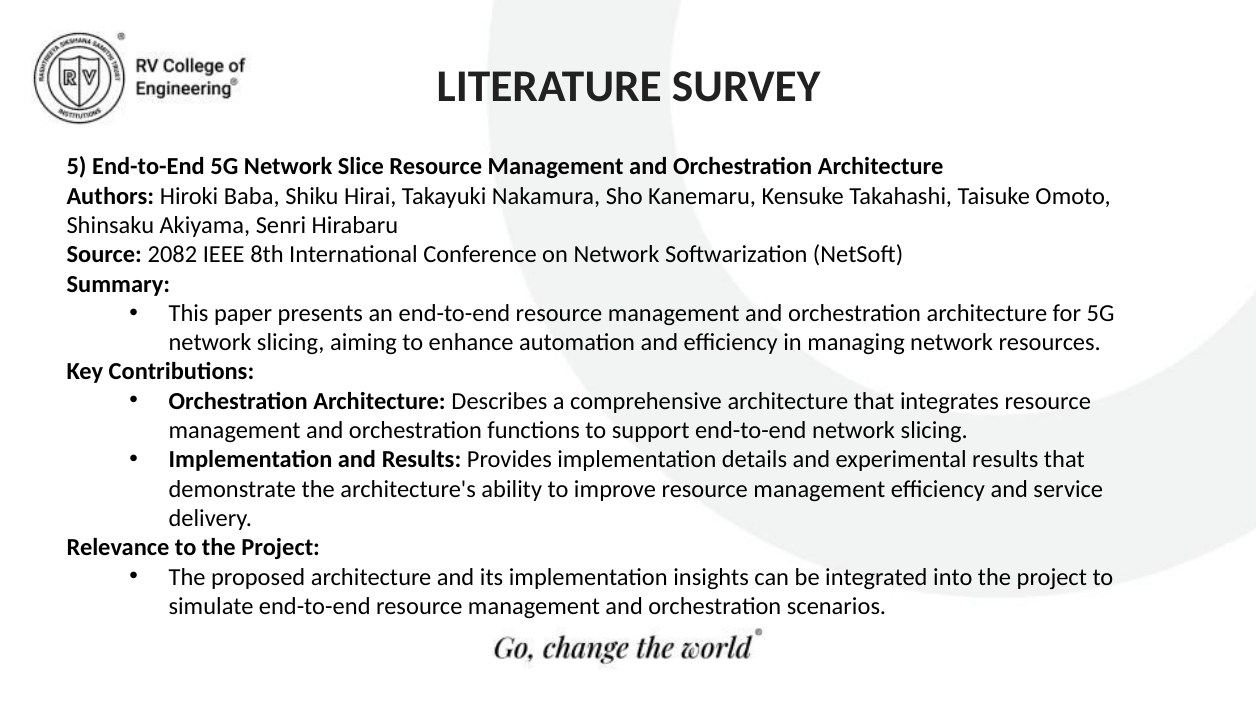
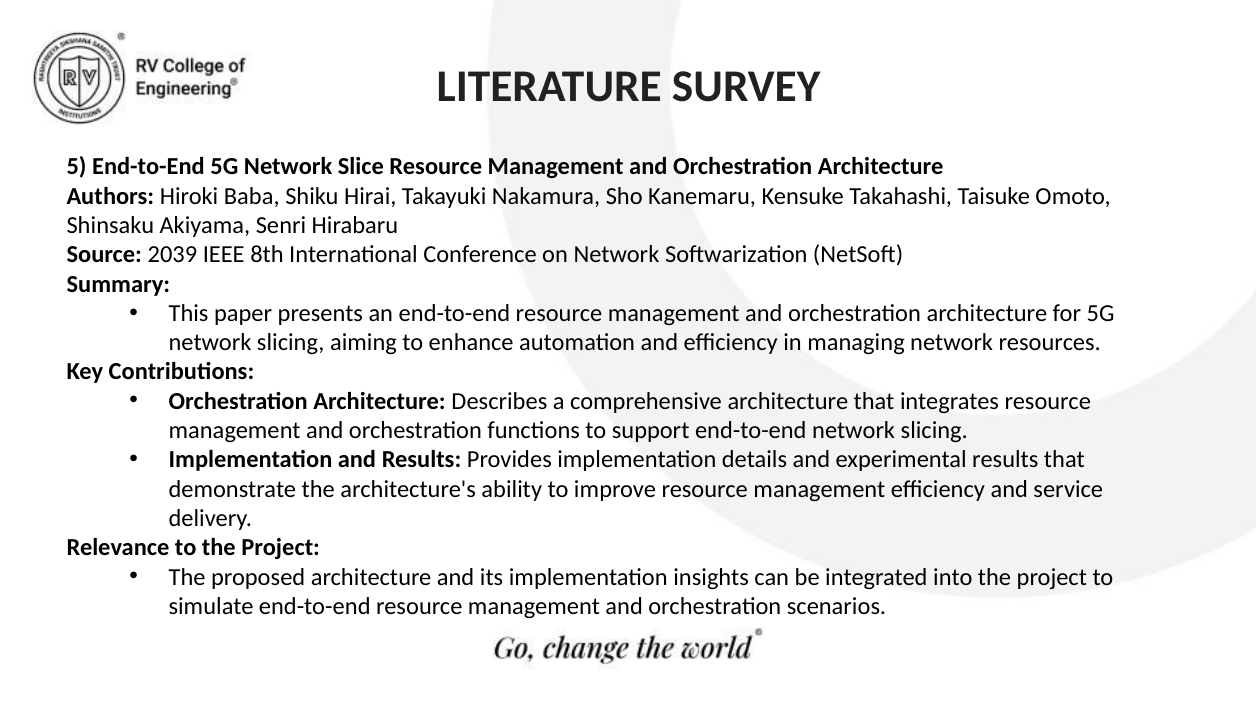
2082: 2082 -> 2039
